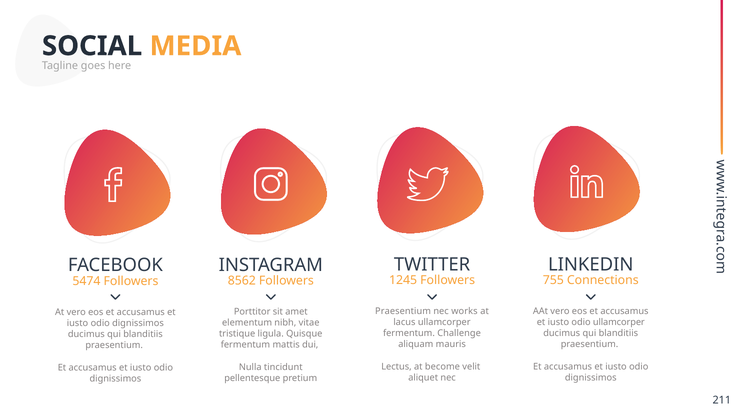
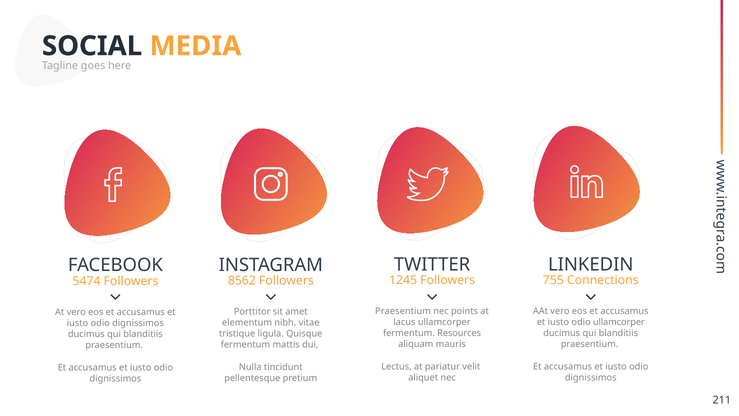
works: works -> points
Challenge: Challenge -> Resources
become: become -> pariatur
